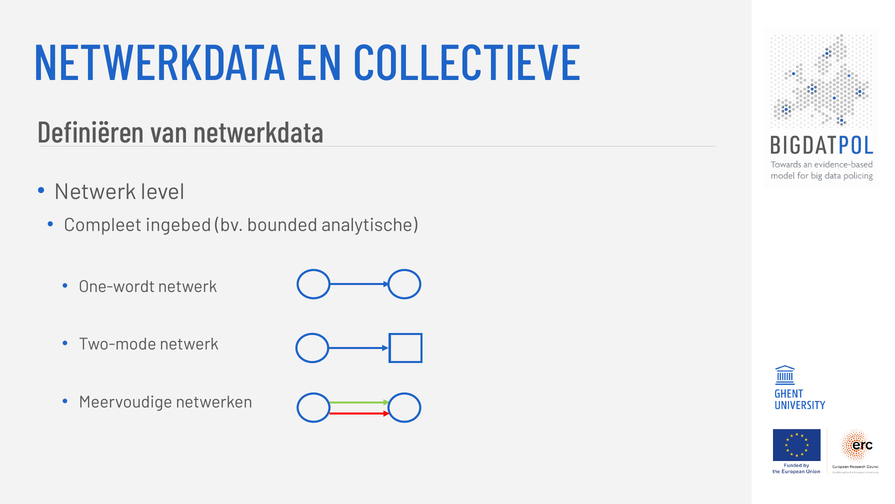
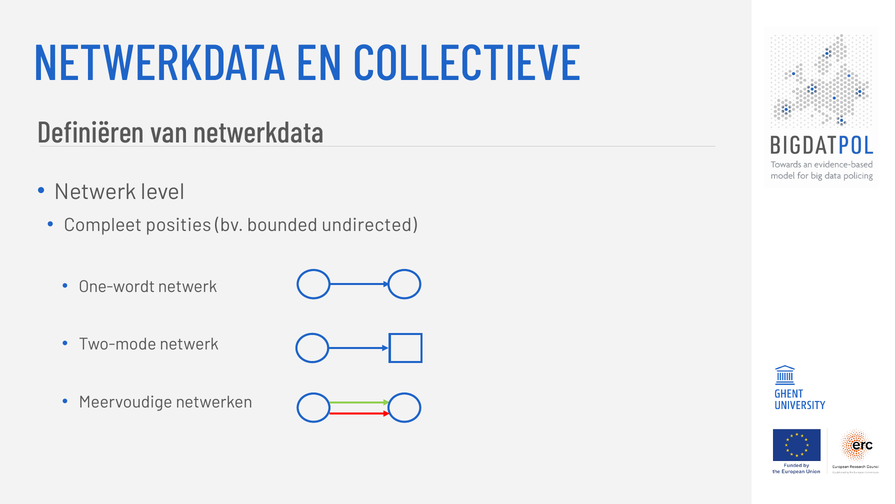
ingebed: ingebed -> posities
analytische: analytische -> undirected
